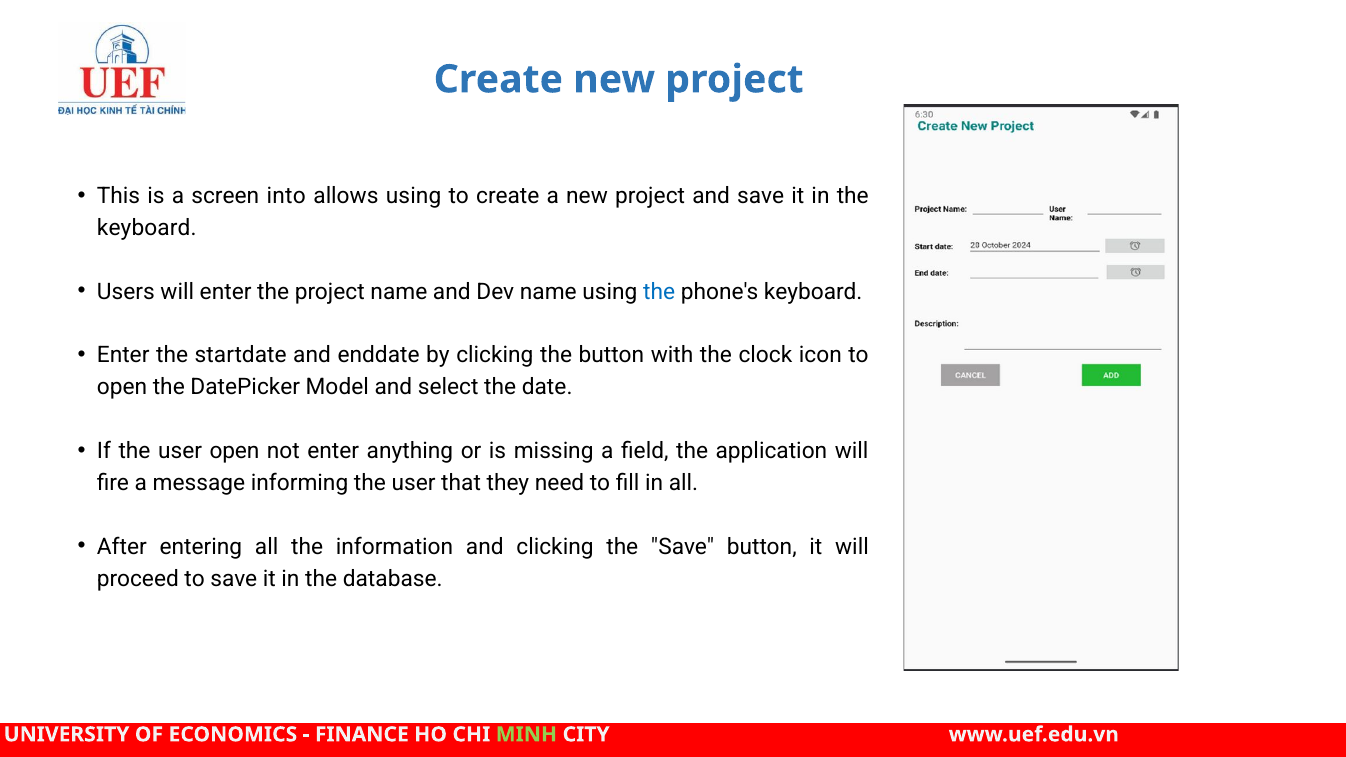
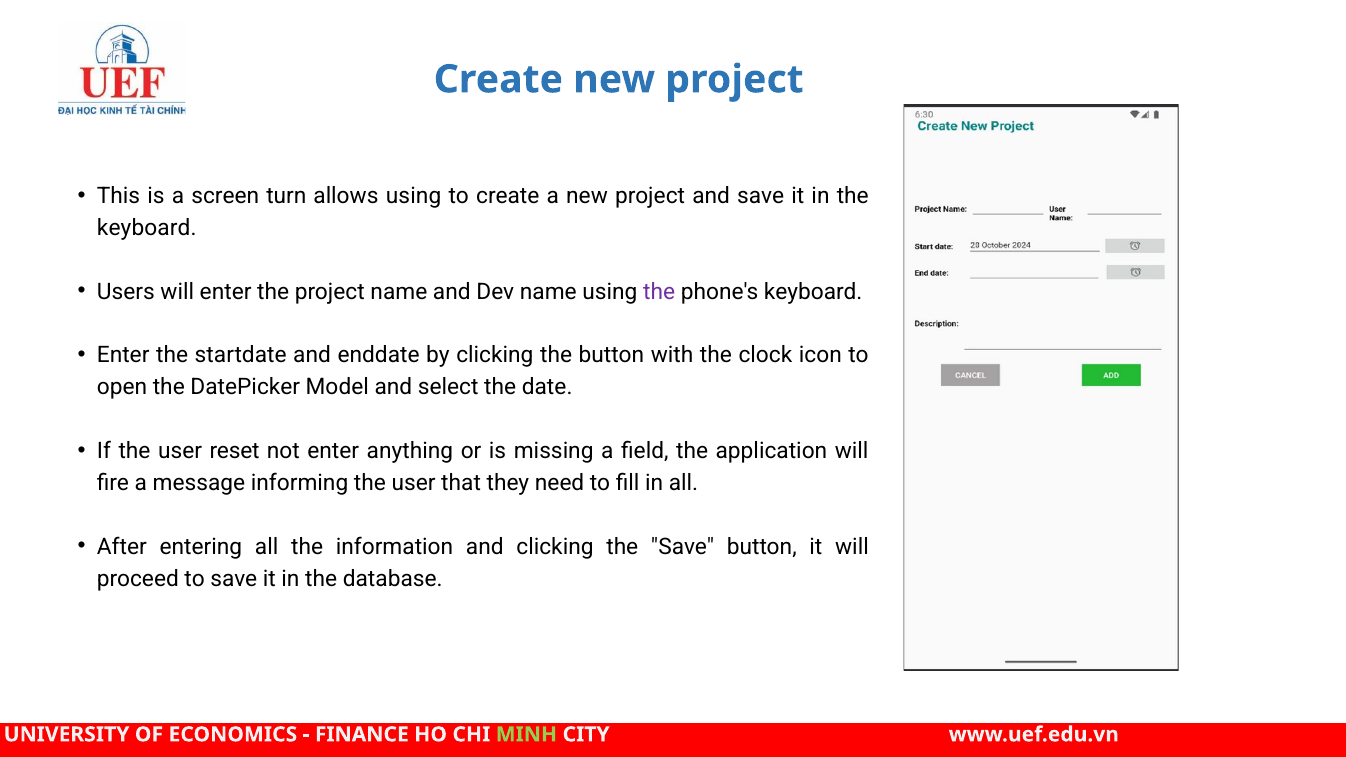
into: into -> turn
the at (659, 292) colour: blue -> purple
user open: open -> reset
